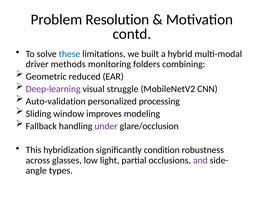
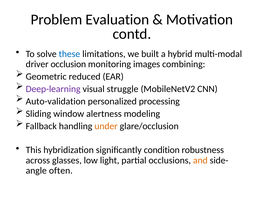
Resolution: Resolution -> Evaluation
methods: methods -> occlusion
folders: folders -> images
improves: improves -> alertness
under colour: purple -> orange
and colour: purple -> orange
types: types -> often
